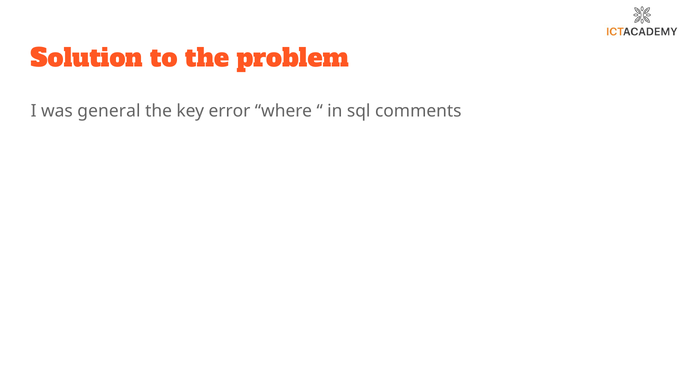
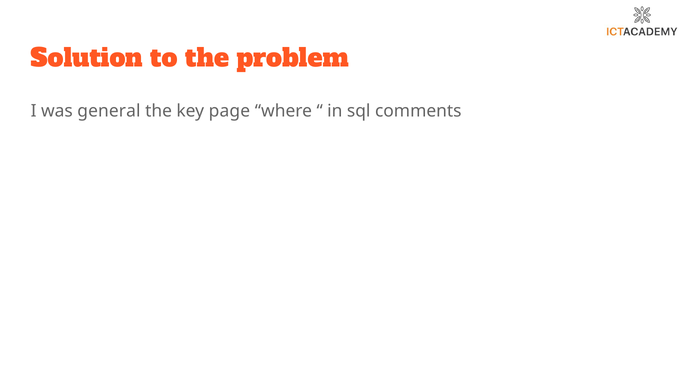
error: error -> page
